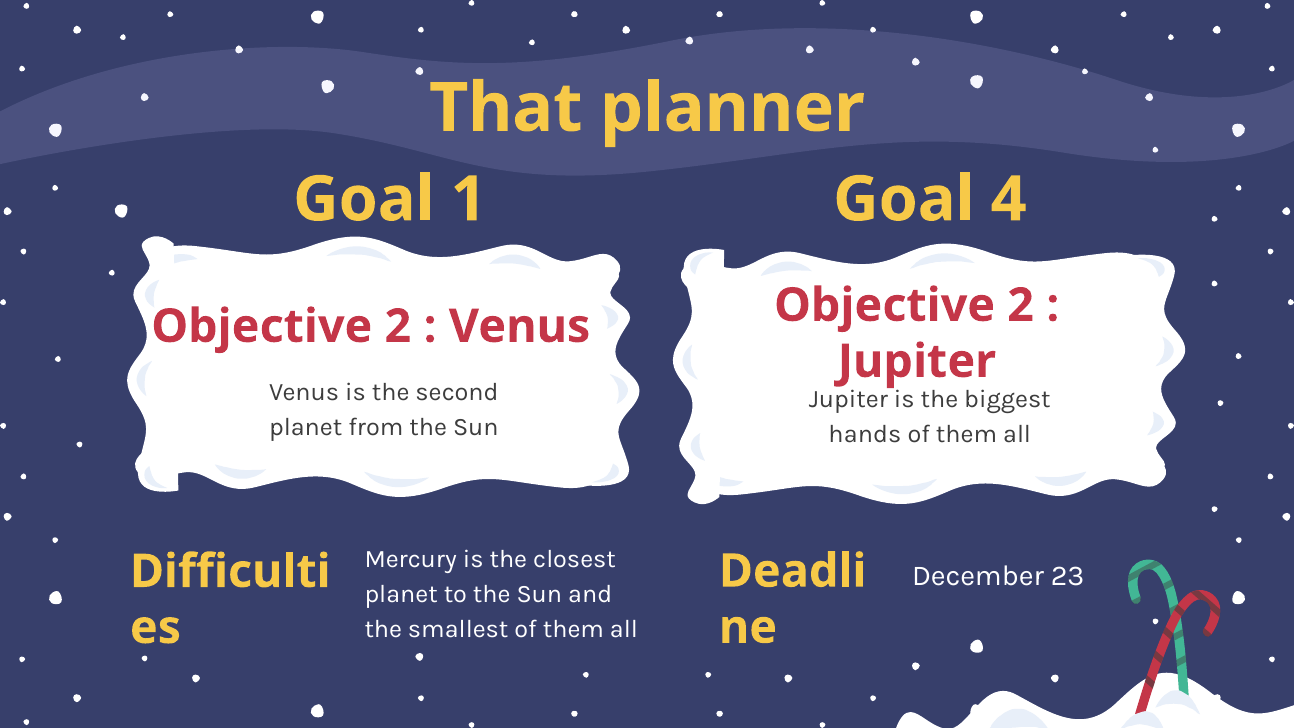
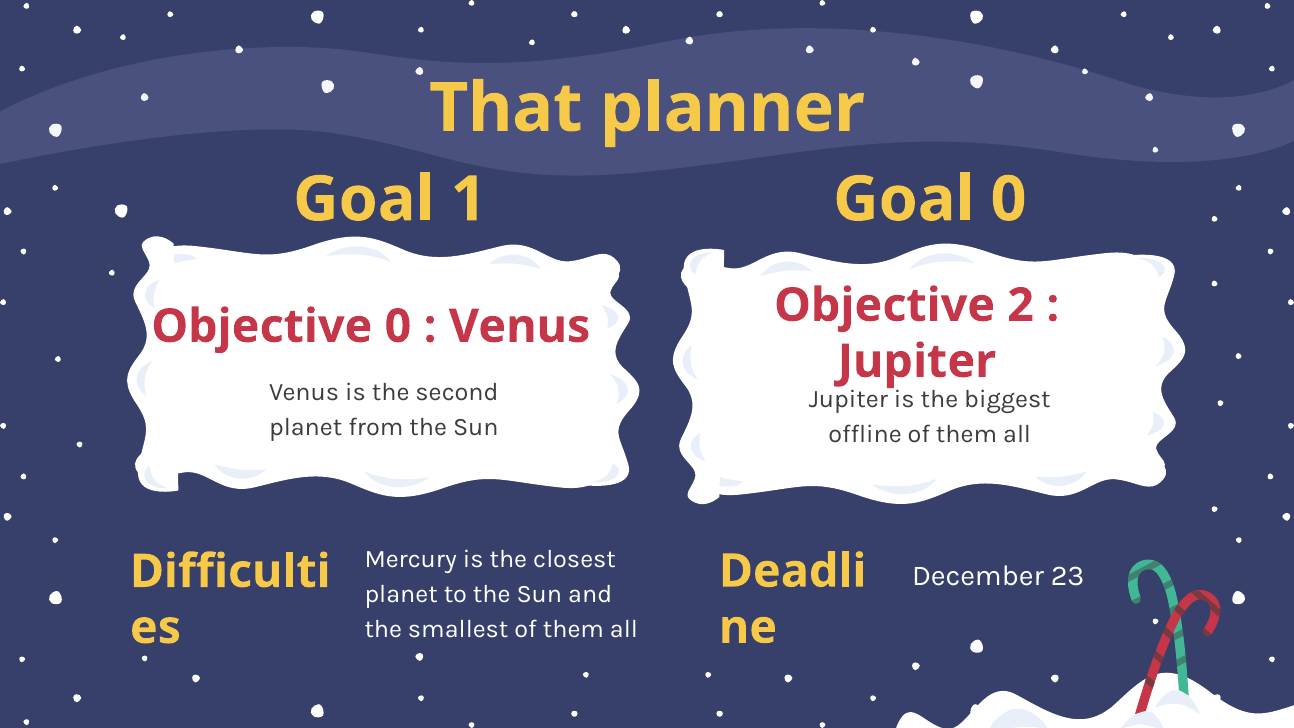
Goal 4: 4 -> 0
2 at (398, 326): 2 -> 0
hands: hands -> offline
